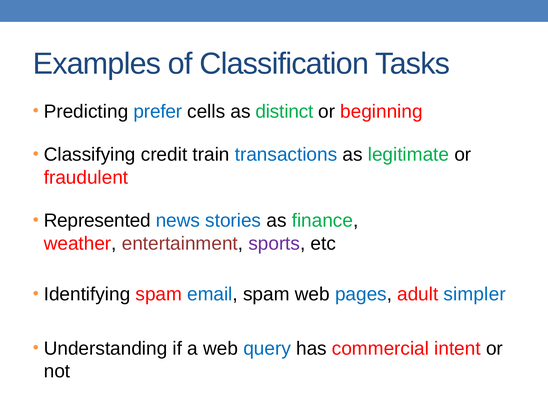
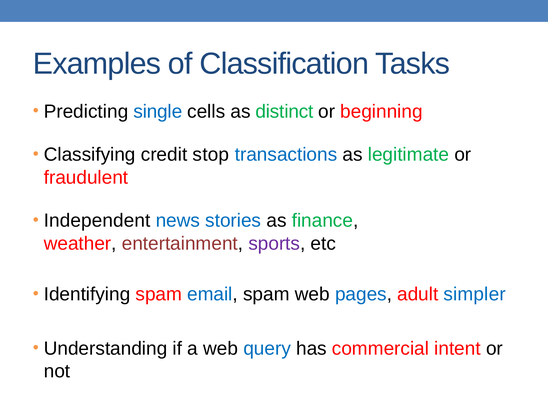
prefer: prefer -> single
train: train -> stop
Represented: Represented -> Independent
